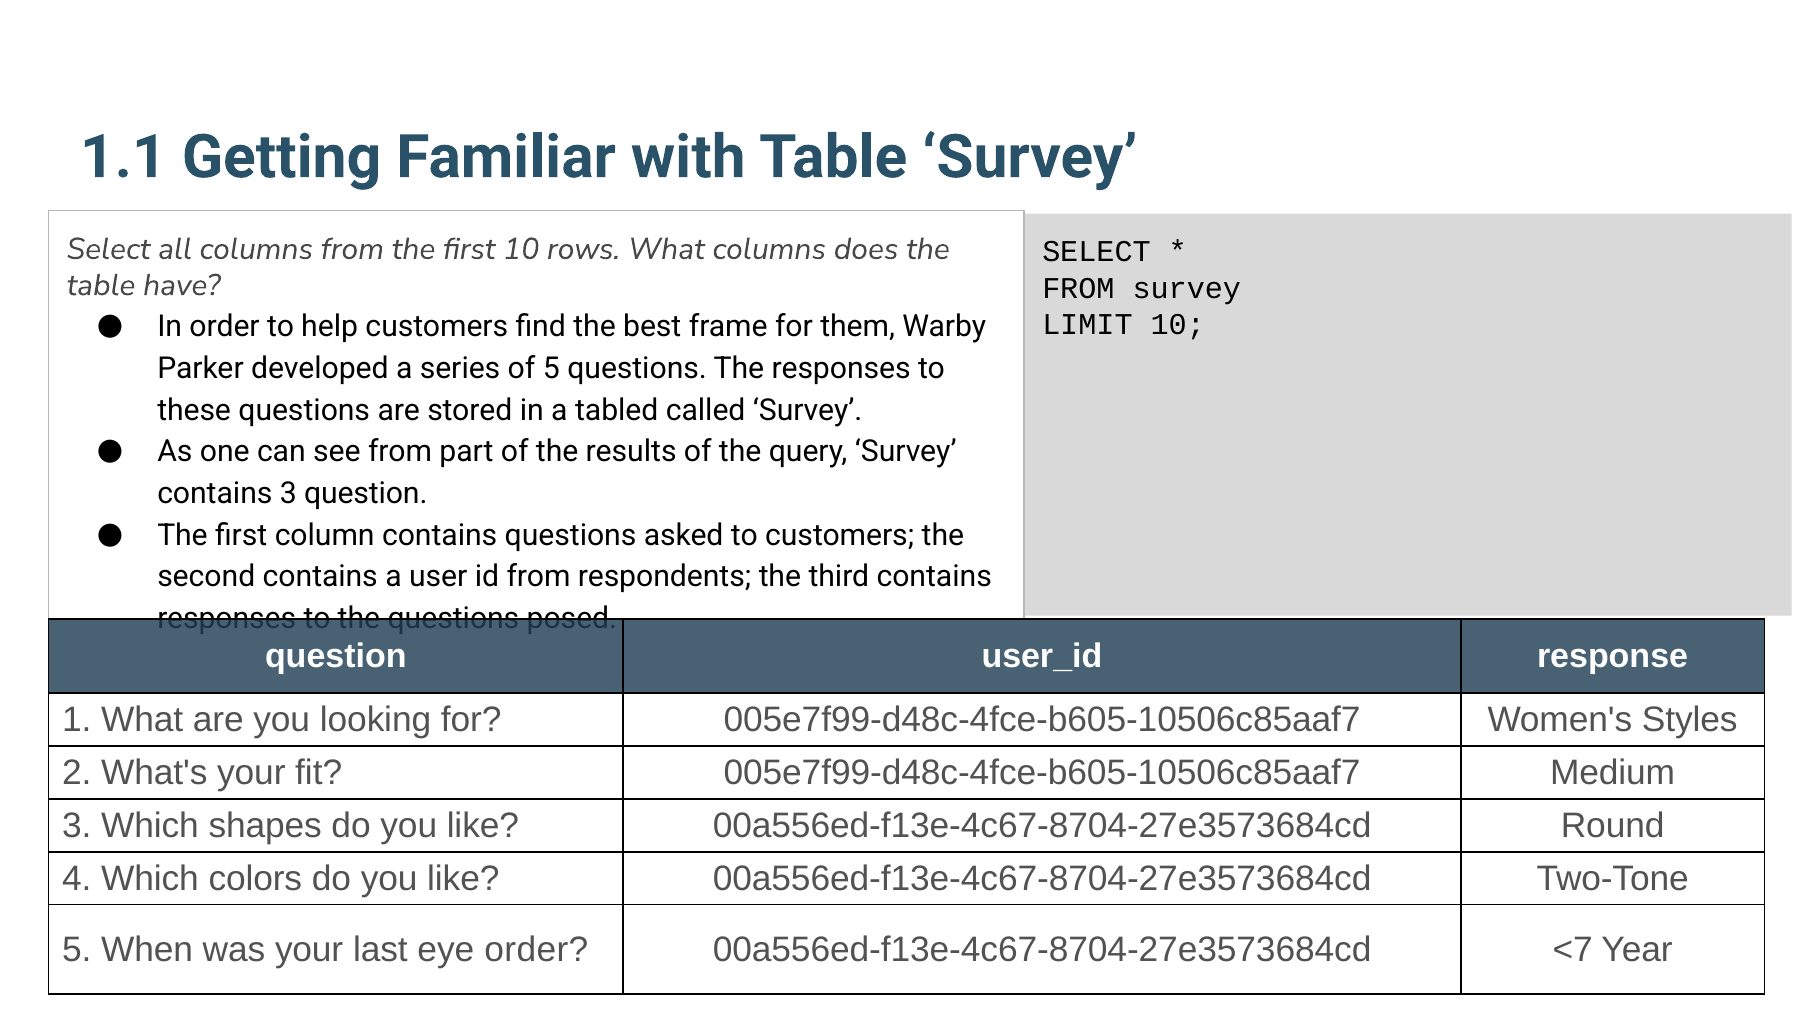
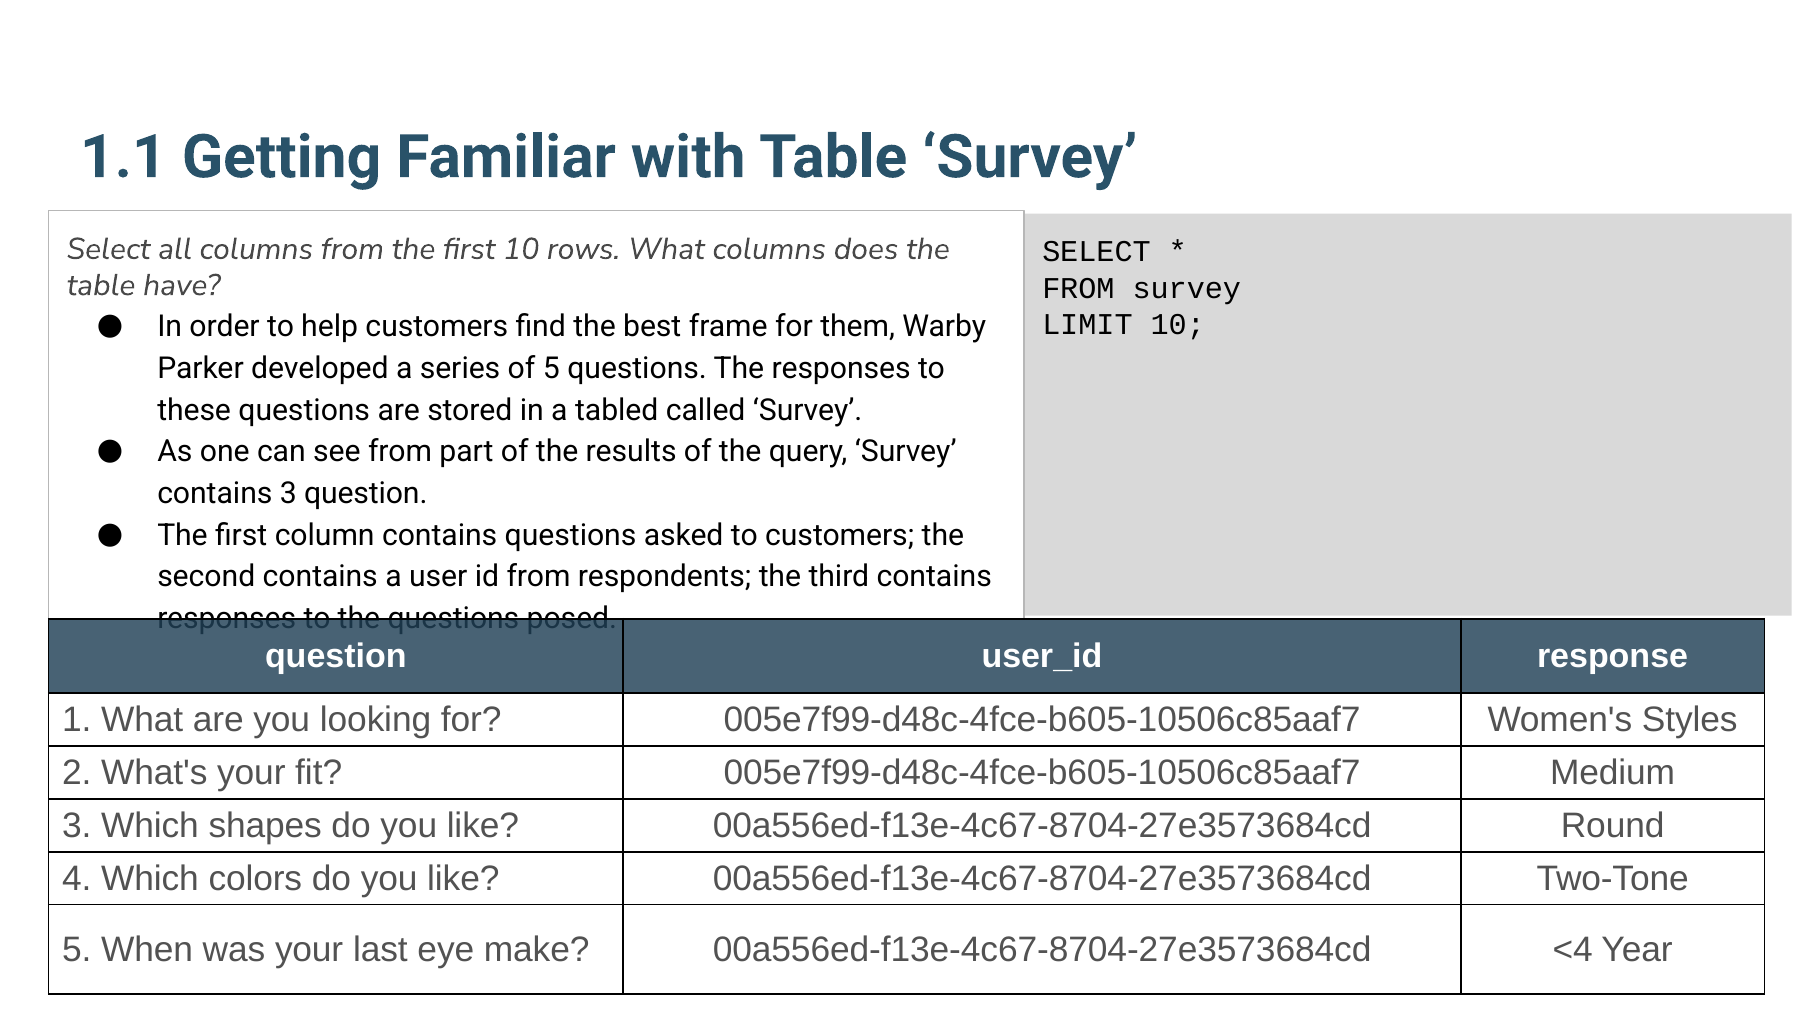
eye order: order -> make
<7: <7 -> <4
